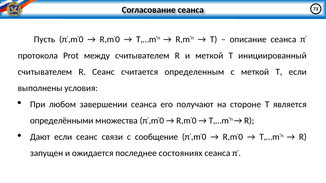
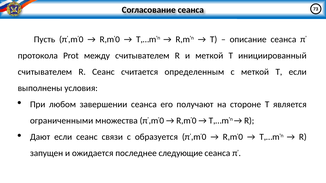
определёнными: определёнными -> ограниченными
сообщение: сообщение -> образуется
состояниях: состояниях -> следующие
